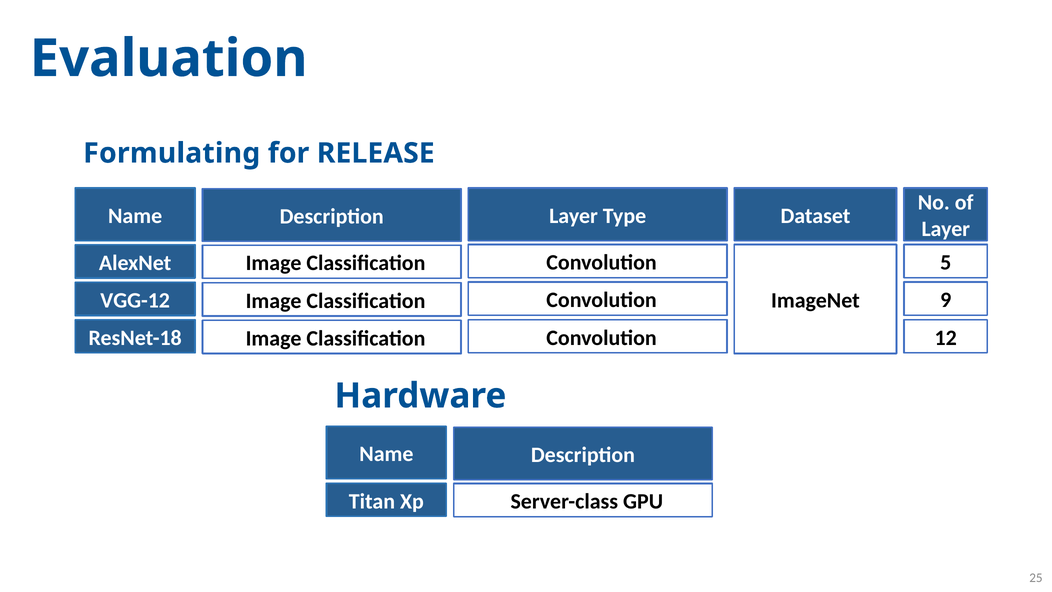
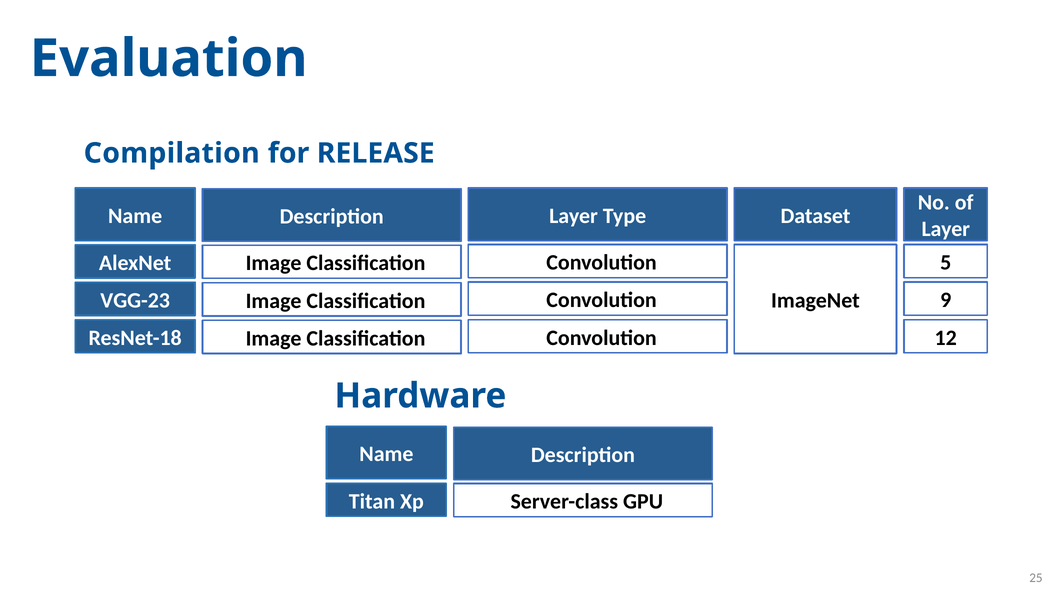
Formulating: Formulating -> Compilation
VGG-12: VGG-12 -> VGG-23
